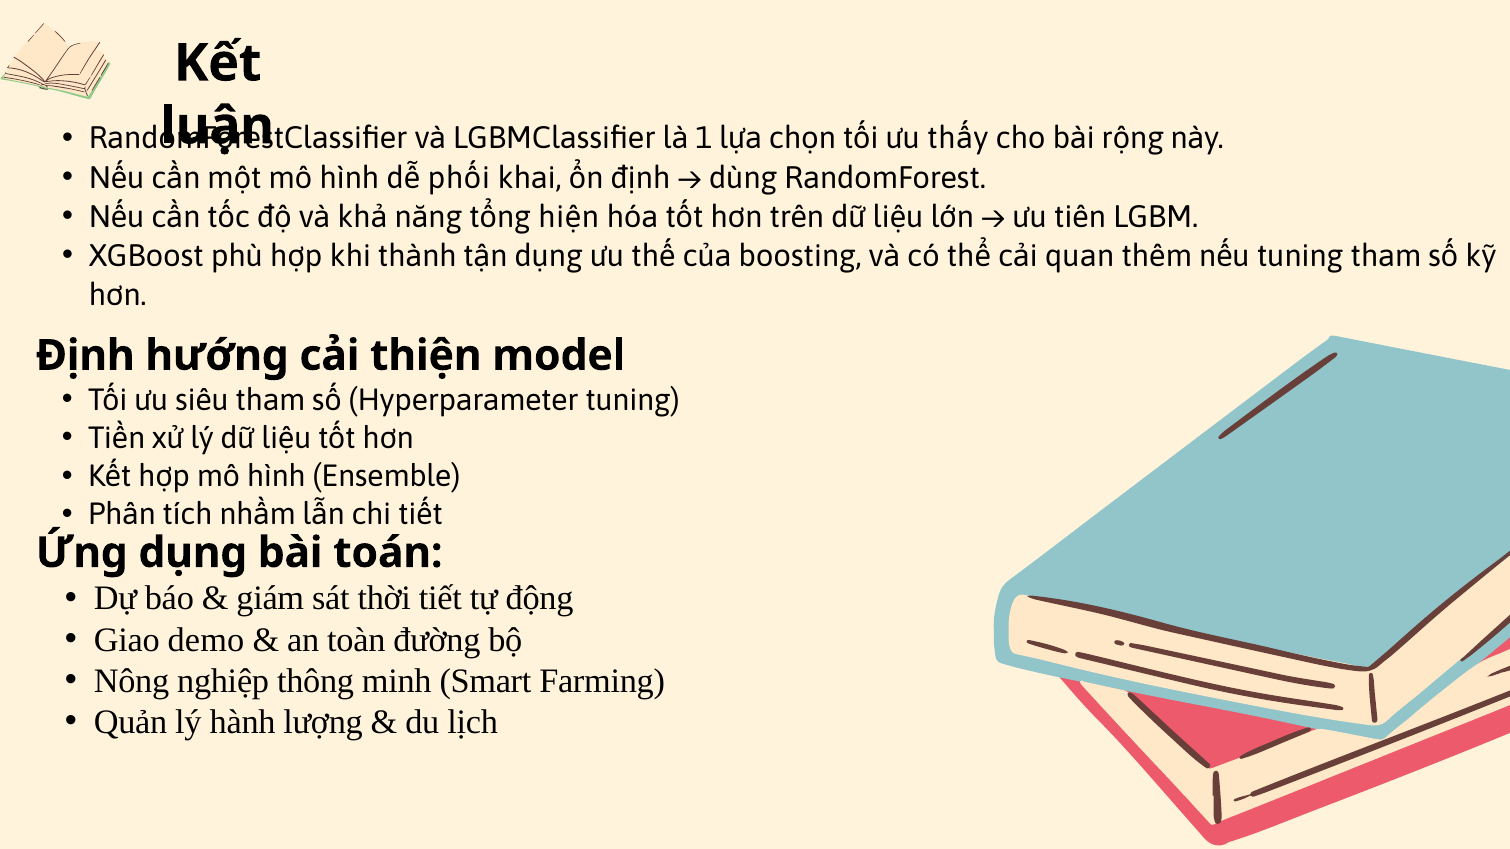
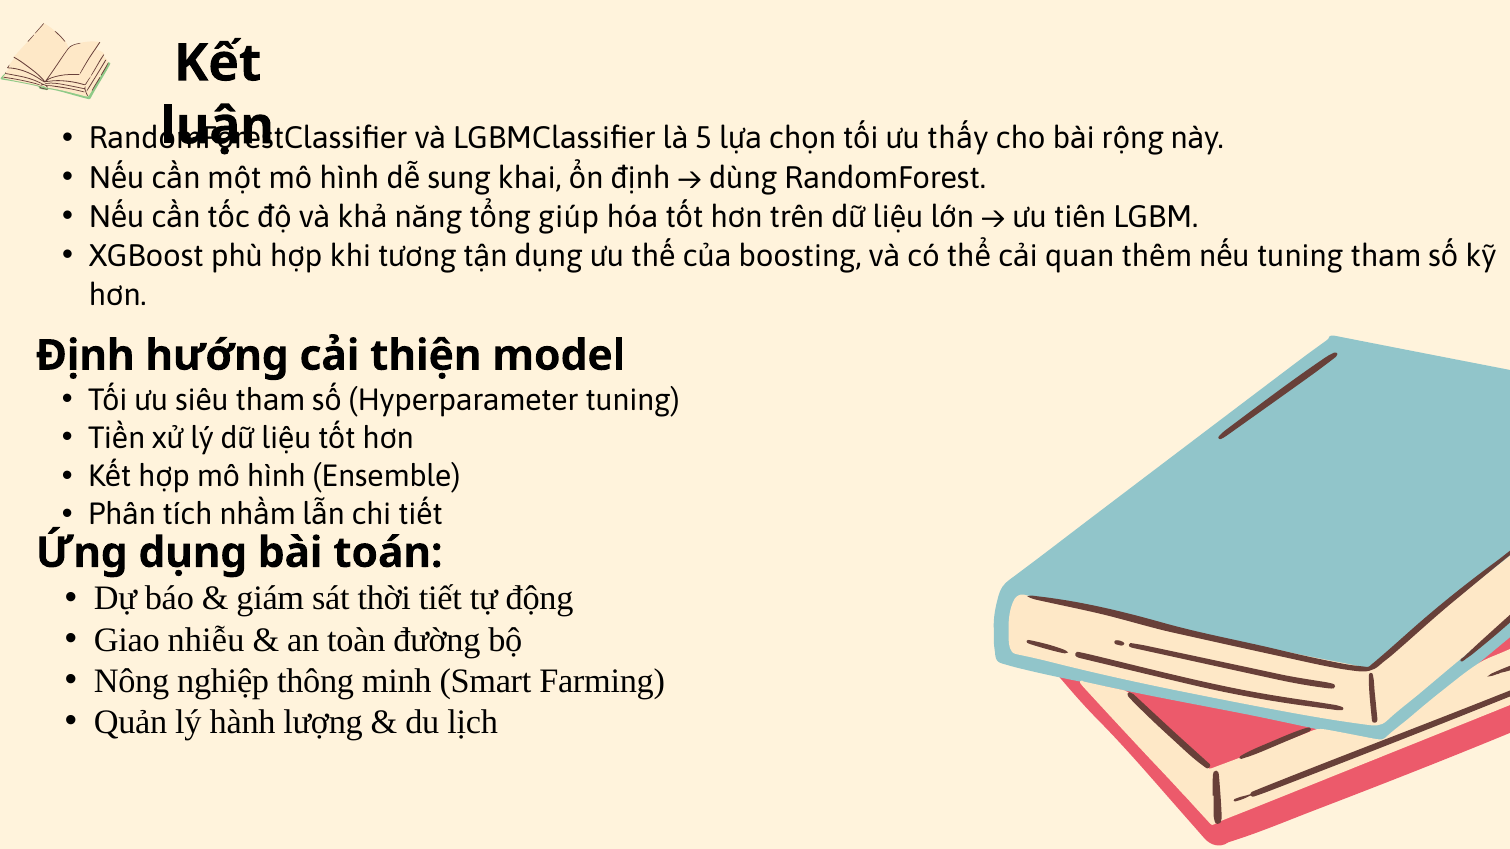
1: 1 -> 5
phối: phối -> sung
hiện: hiện -> giúp
thành: thành -> tương
demo: demo -> nhiễu
